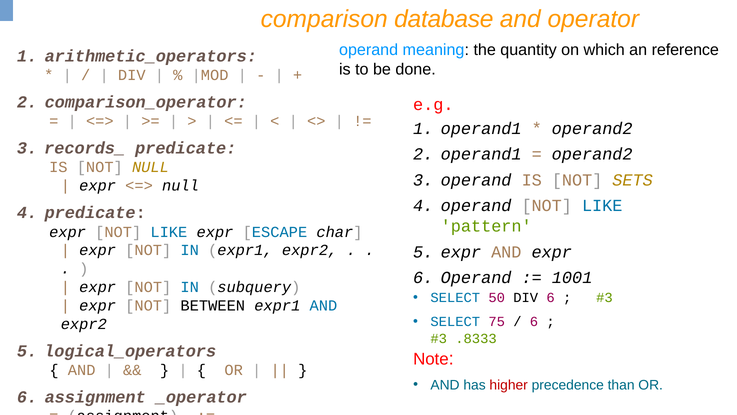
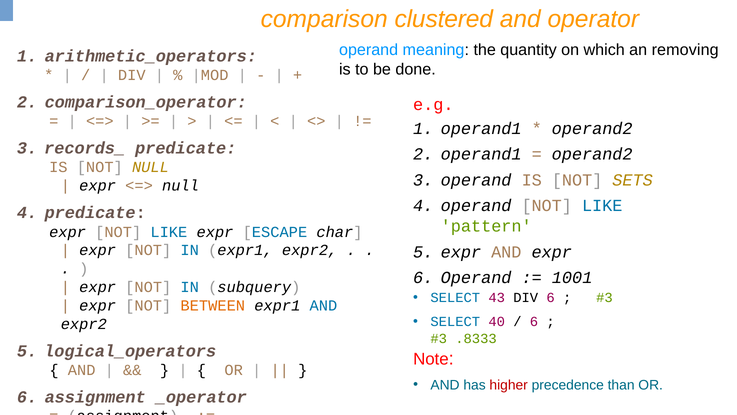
database: database -> clustered
reference: reference -> removing
50: 50 -> 43
BETWEEN colour: black -> orange
75: 75 -> 40
